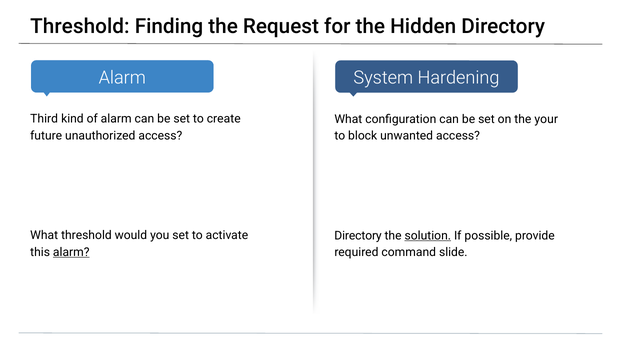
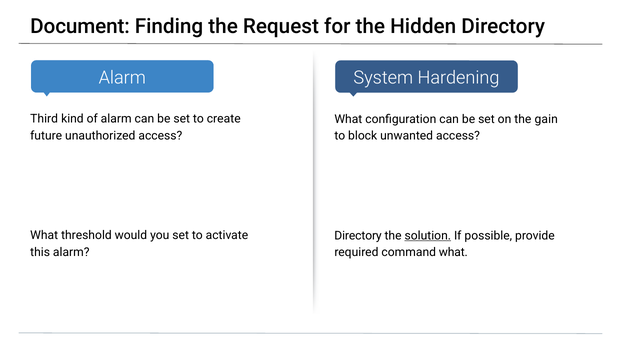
Threshold at (80, 26): Threshold -> Document
your: your -> gain
alarm at (71, 252) underline: present -> none
command slide: slide -> what
